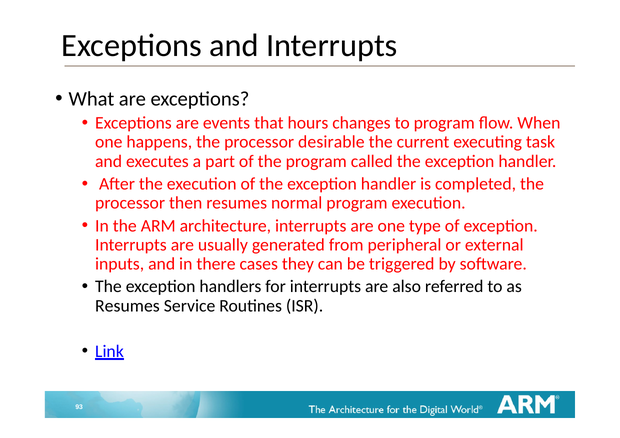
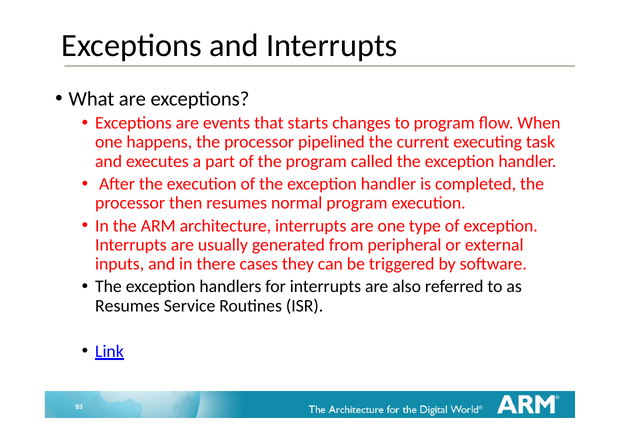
hours: hours -> starts
desirable: desirable -> pipelined
